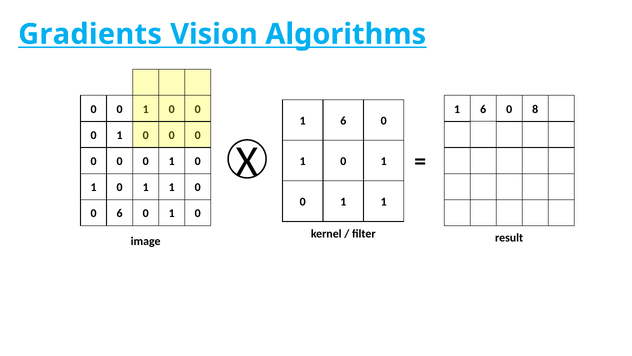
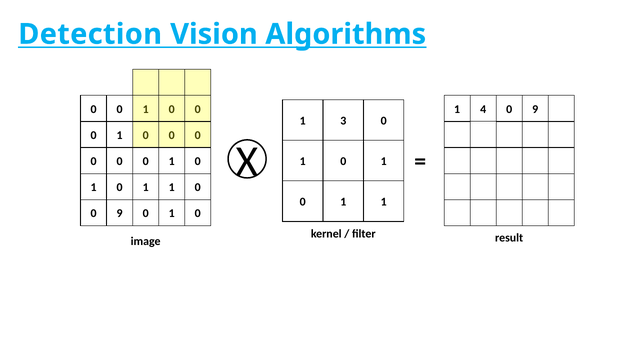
Gradients: Gradients -> Detection
6 at (483, 109): 6 -> 4
8 at (535, 109): 8 -> 9
6 at (343, 121): 6 -> 3
6 at (120, 213): 6 -> 9
